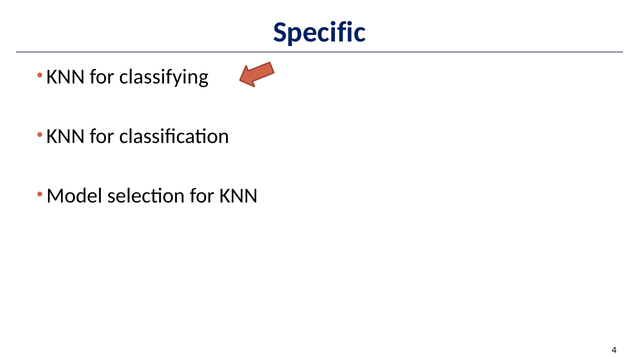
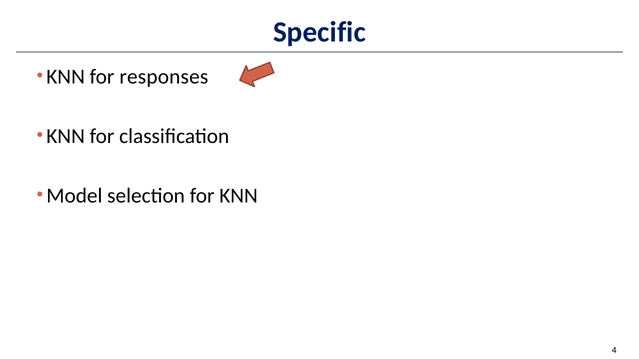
classifying: classifying -> responses
